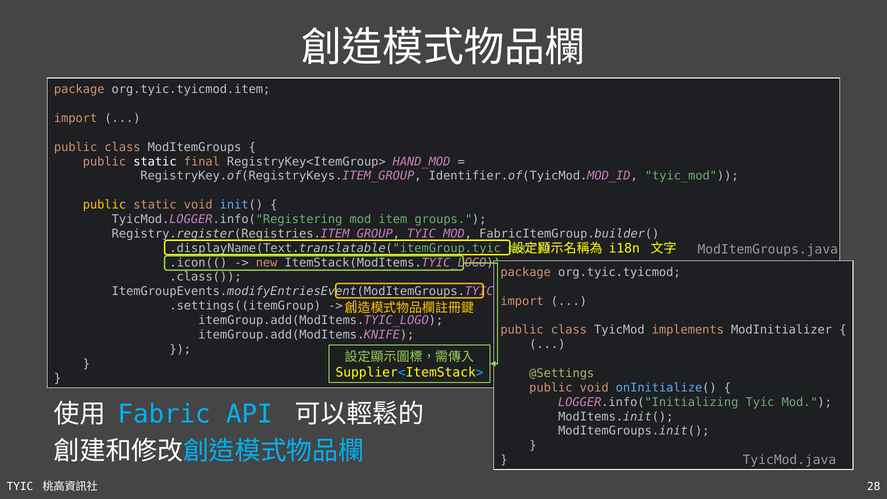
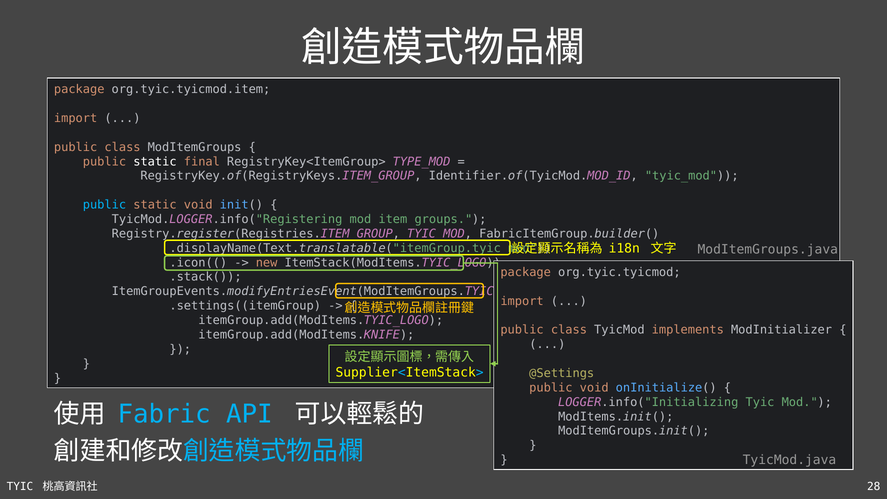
HAND_MOD: HAND_MOD -> TYPE_MOD
public at (104, 205) colour: yellow -> light blue
.class(: .class( -> .stack(
